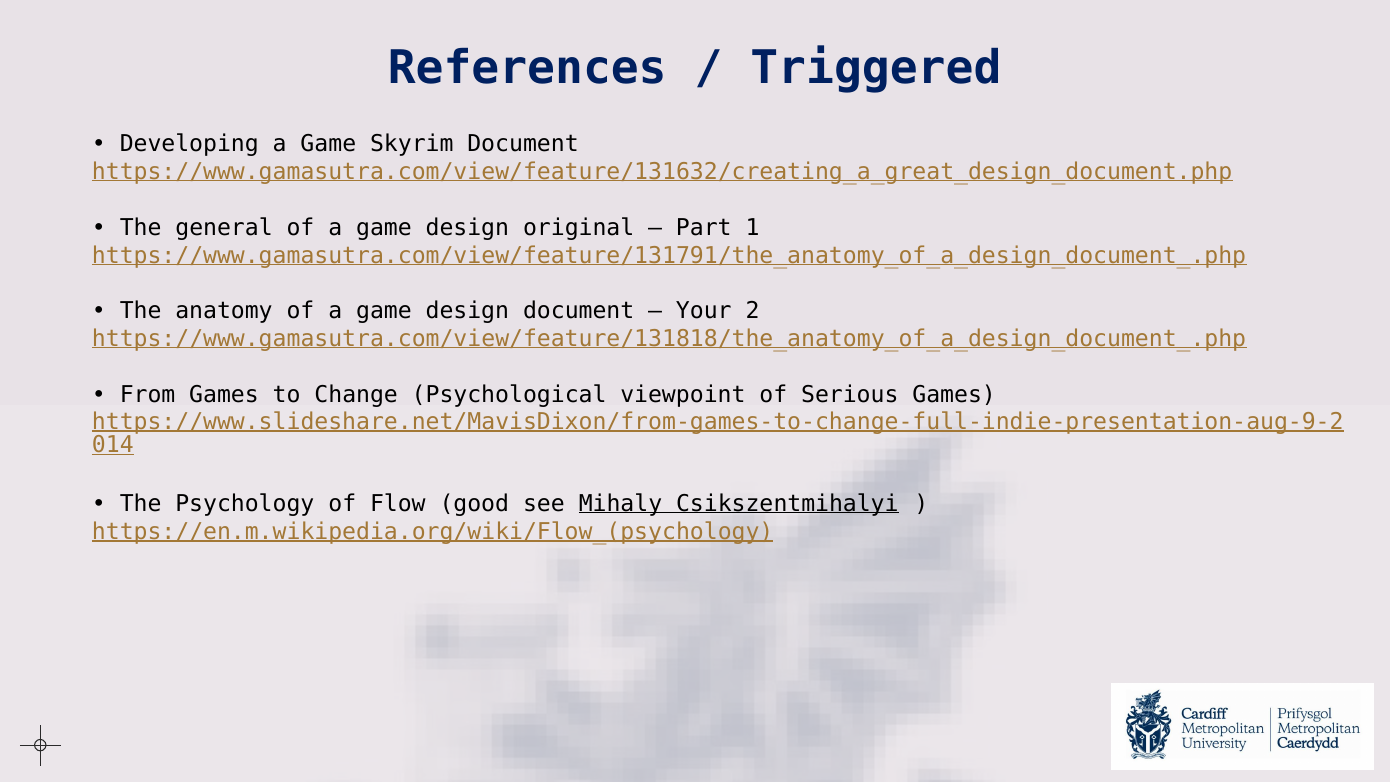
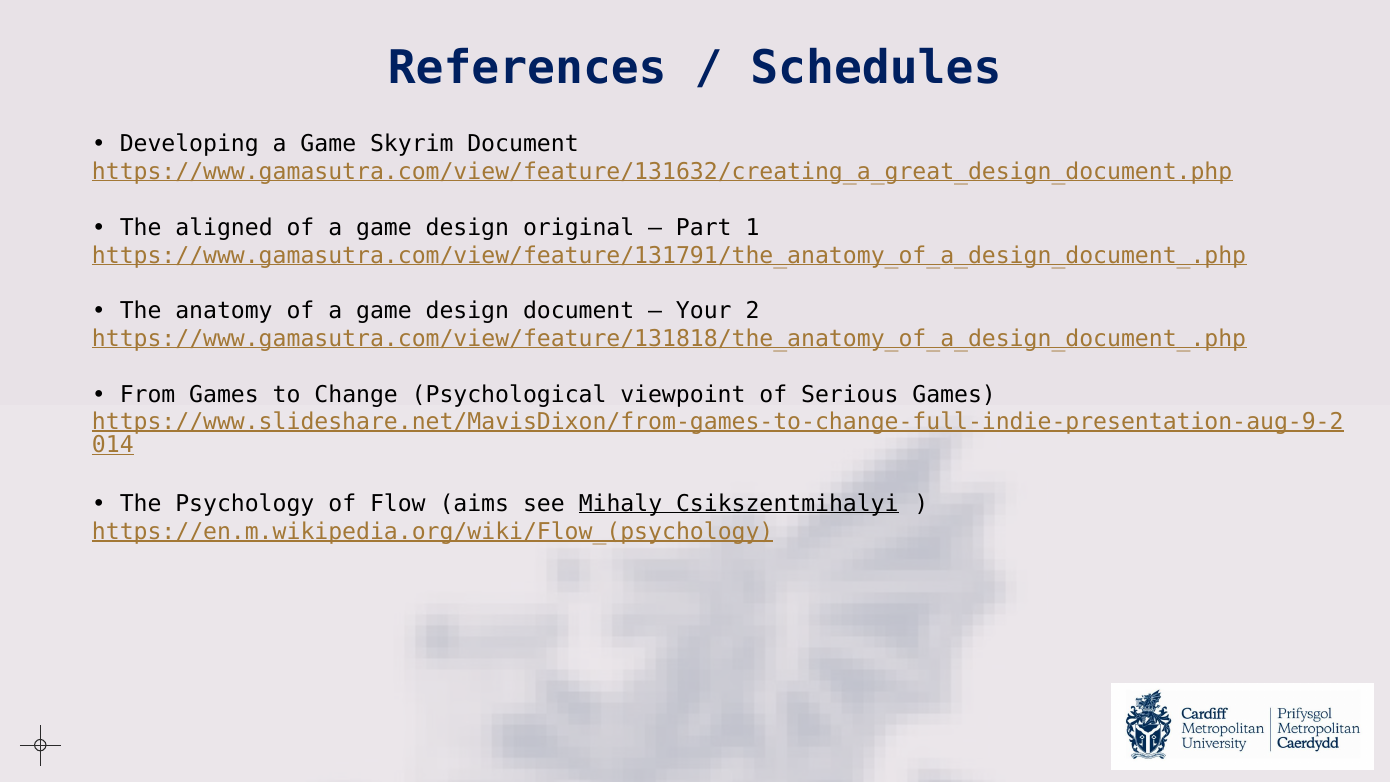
Triggered: Triggered -> Schedules
general: general -> aligned
good: good -> aims
